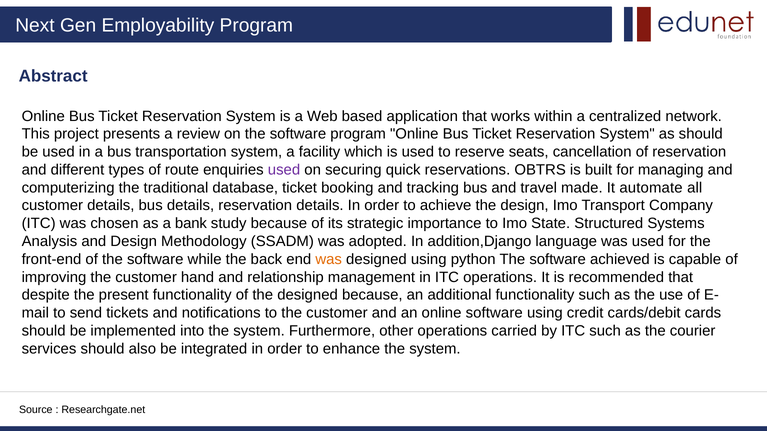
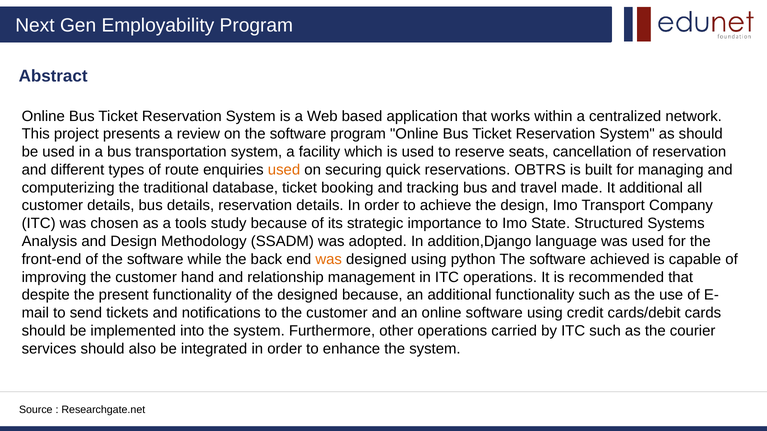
used at (284, 170) colour: purple -> orange
It automate: automate -> additional
bank: bank -> tools
